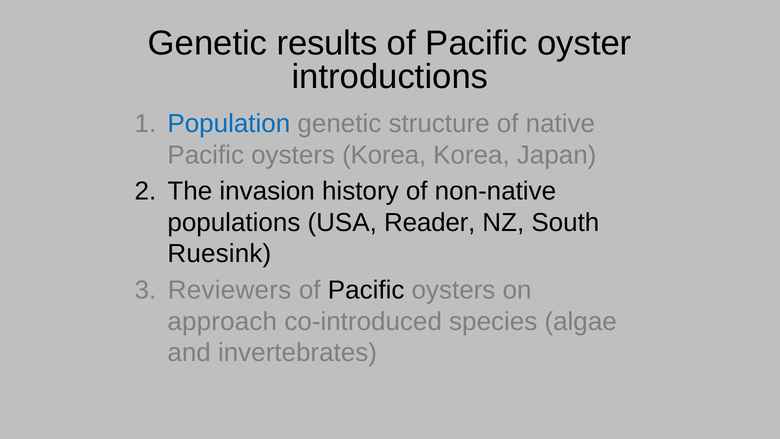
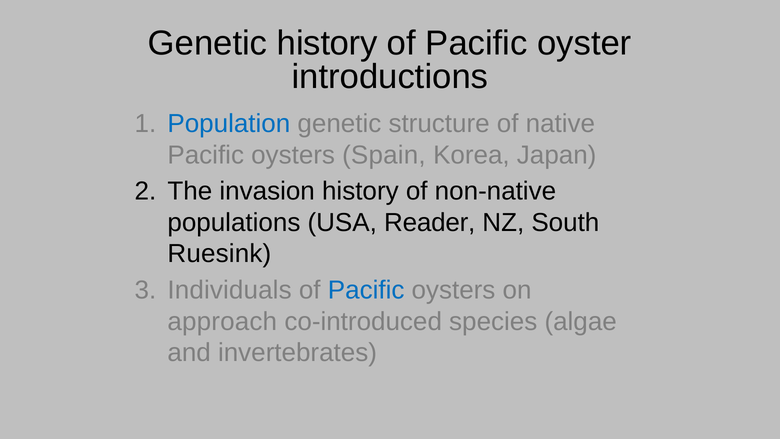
Genetic results: results -> history
oysters Korea: Korea -> Spain
Reviewers: Reviewers -> Individuals
Pacific at (366, 290) colour: black -> blue
